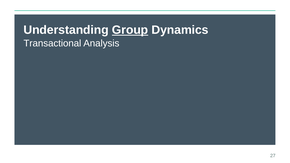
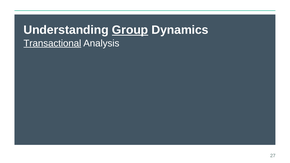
Transactional underline: none -> present
